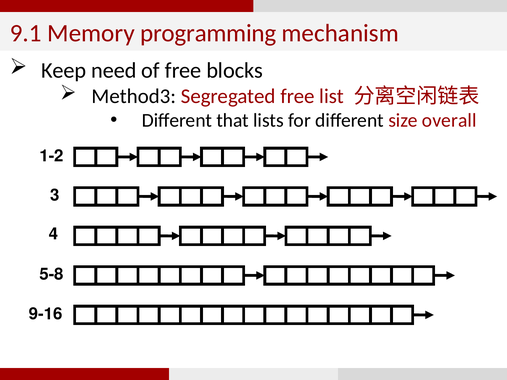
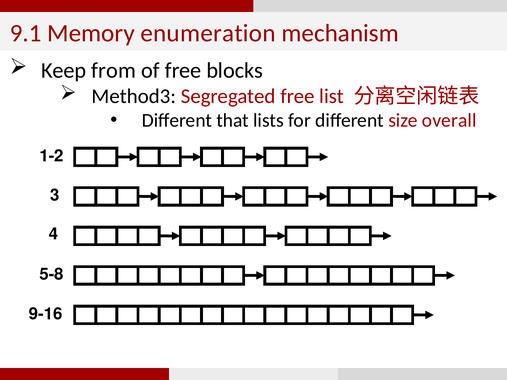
programming: programming -> enumeration
need: need -> from
